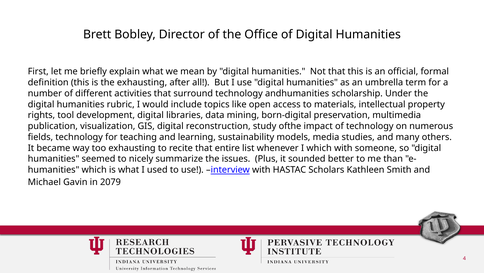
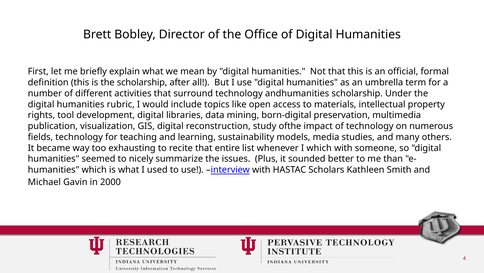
the exhausting: exhausting -> scholarship
2079: 2079 -> 2000
